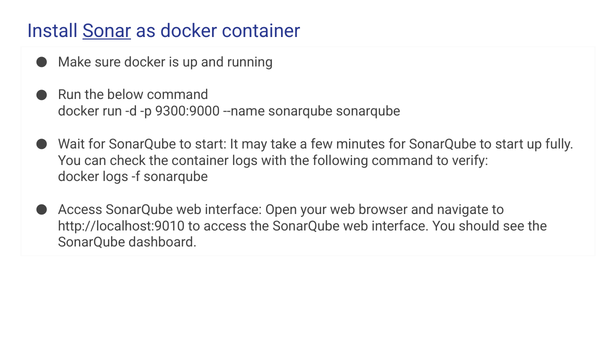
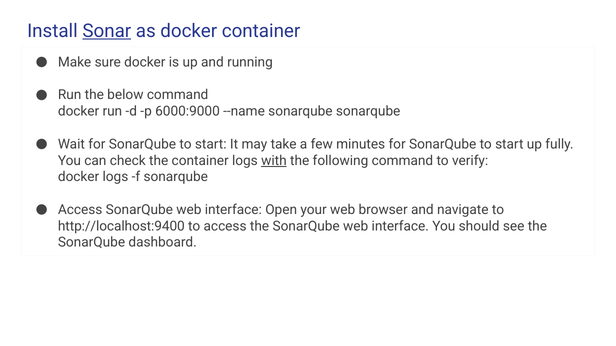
9300:9000: 9300:9000 -> 6000:9000
with underline: none -> present
http://localhost:9010: http://localhost:9010 -> http://localhost:9400
